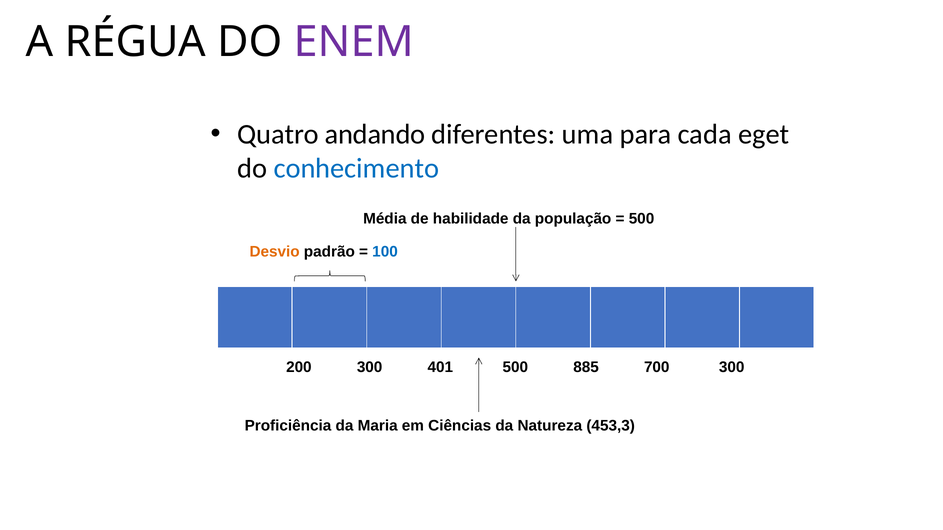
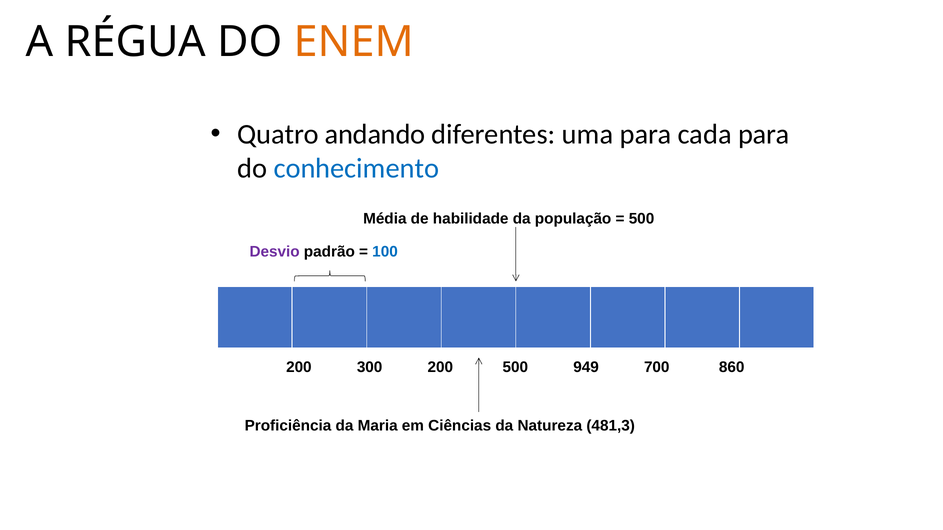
ENEM colour: purple -> orange
cada eget: eget -> para
Desvio colour: orange -> purple
300 401: 401 -> 200
885: 885 -> 949
700 300: 300 -> 860
453,3: 453,3 -> 481,3
